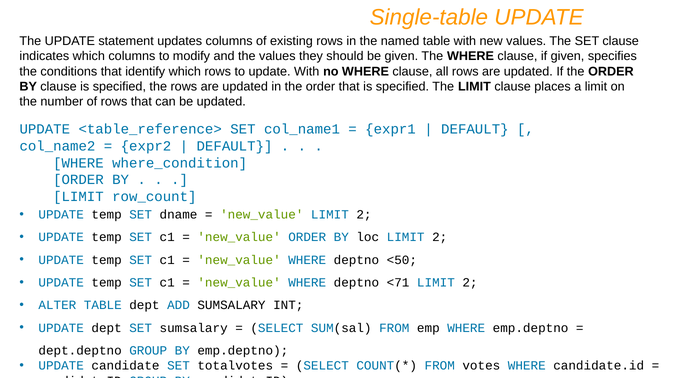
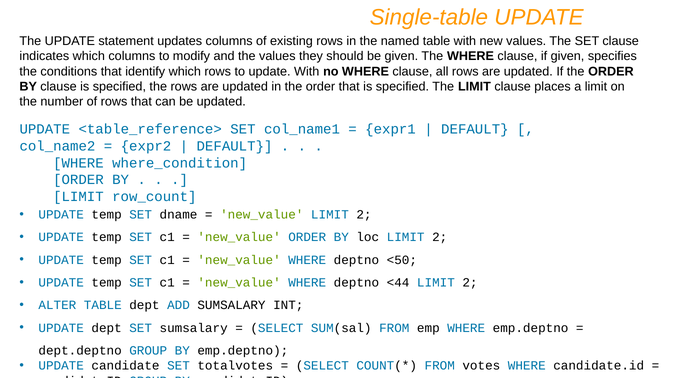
<71: <71 -> <44
